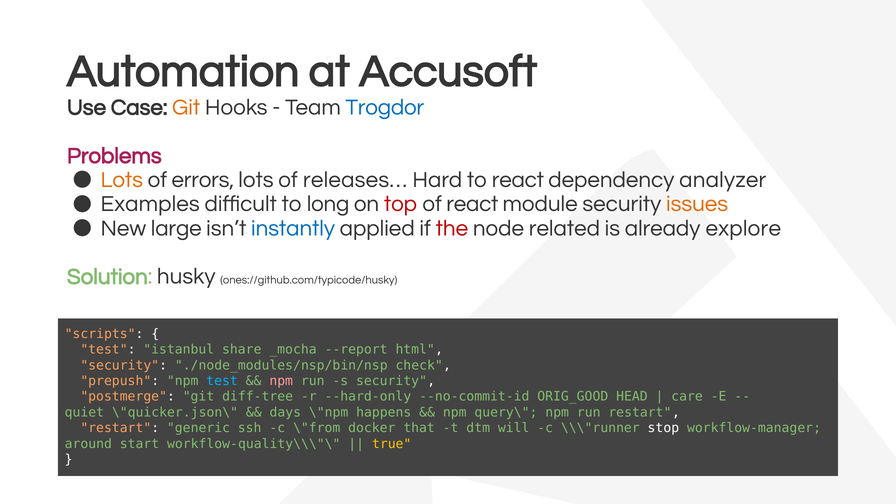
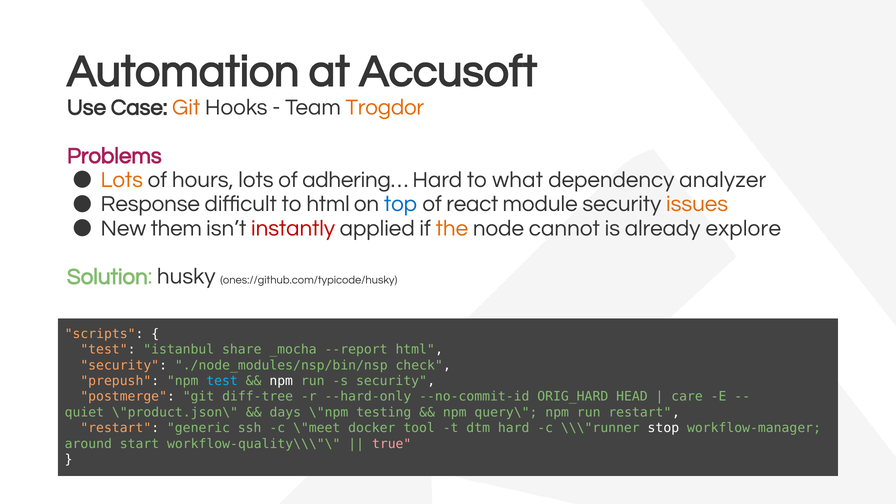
Trogdor colour: blue -> orange
errors: errors -> hours
releases…: releases… -> adhering…
to react: react -> what
Examples: Examples -> Response
to long: long -> html
top colour: red -> blue
large: large -> them
instantly colour: blue -> red
the colour: red -> orange
related: related -> cannot
npm at (281, 381) colour: pink -> white
ORIG_GOOD: ORIG_GOOD -> ORIG_HARD
\"quicker.json\: \"quicker.json\ -> \"product.json\
happens: happens -> testing
\"from: \"from -> \"meet
that: that -> tool
dtm will: will -> hard
true colour: yellow -> pink
